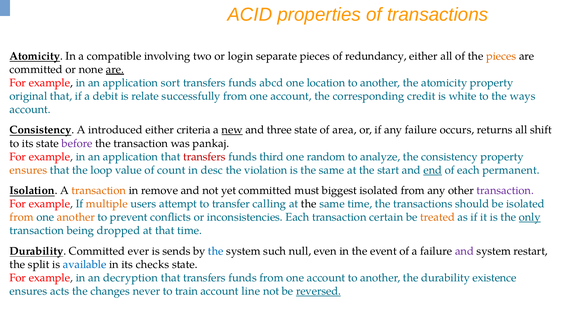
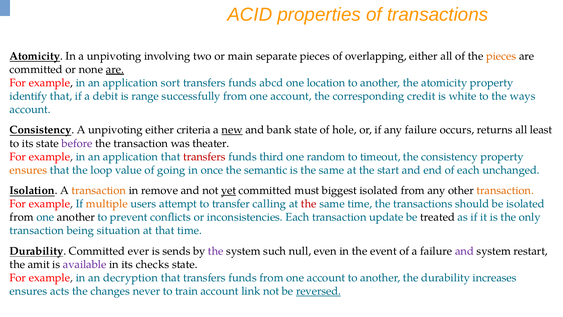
In a compatible: compatible -> unpivoting
login: login -> main
redundancy: redundancy -> overlapping
original: original -> identify
relate: relate -> range
Consistency A introduced: introduced -> unpivoting
three: three -> bank
area: area -> hole
shift: shift -> least
pankaj: pankaj -> theater
analyze: analyze -> timeout
count: count -> going
desc: desc -> once
violation: violation -> semantic
end underline: present -> none
permanent: permanent -> unchanged
yet underline: none -> present
transaction at (505, 190) colour: purple -> orange
the at (309, 204) colour: black -> red
from at (22, 217) colour: orange -> black
another at (76, 217) colour: orange -> black
certain: certain -> update
treated colour: orange -> black
only underline: present -> none
dropped: dropped -> situation
the at (216, 251) colour: blue -> purple
split: split -> amit
available colour: blue -> purple
existence: existence -> increases
line: line -> link
